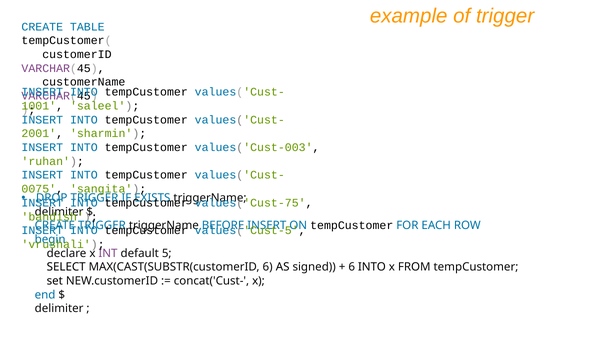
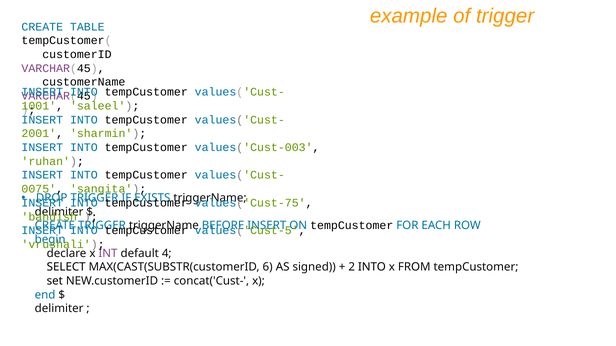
5: 5 -> 4
6 at (352, 267): 6 -> 2
